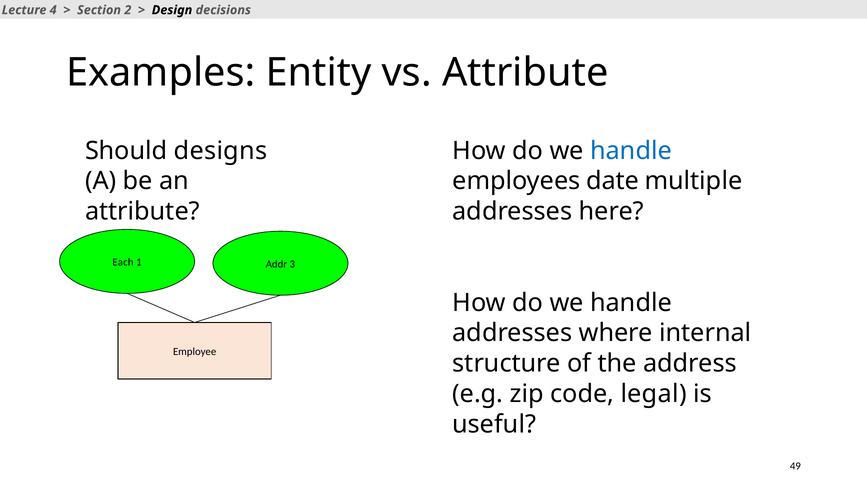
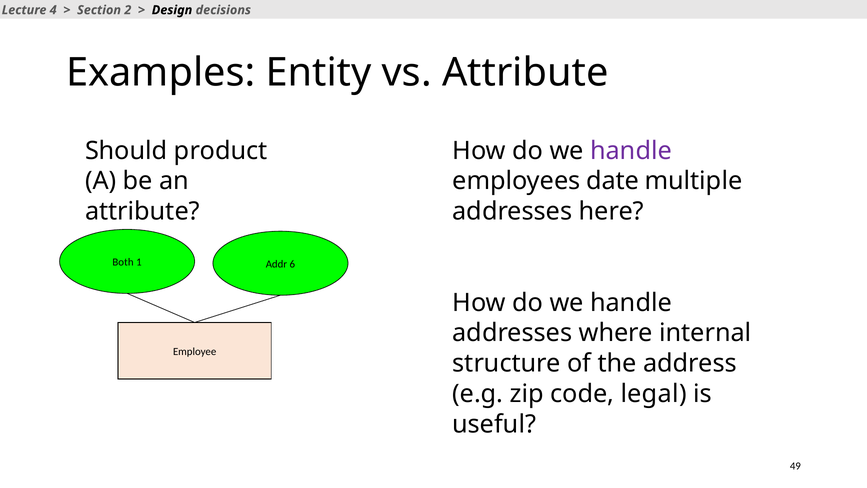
designs: designs -> product
handle at (631, 151) colour: blue -> purple
Each: Each -> Both
3: 3 -> 6
